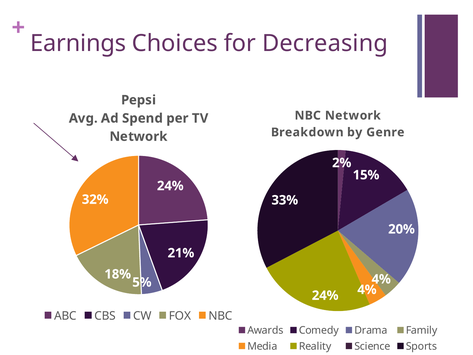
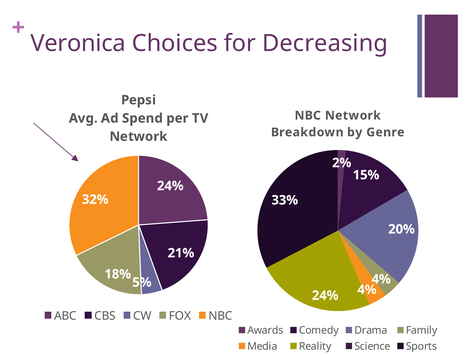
Earnings: Earnings -> Veronica
